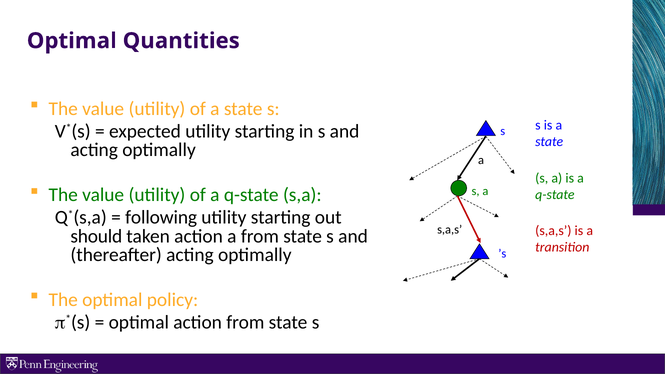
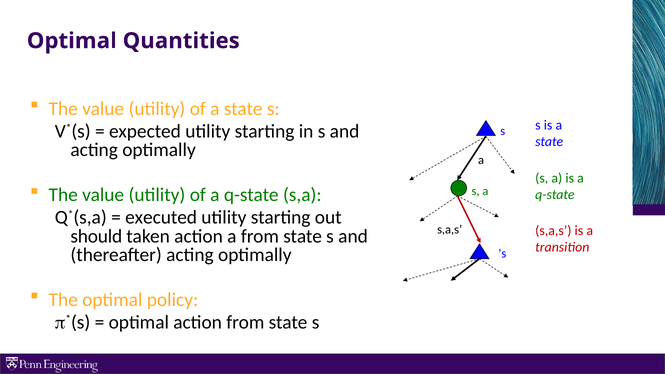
following: following -> executed
